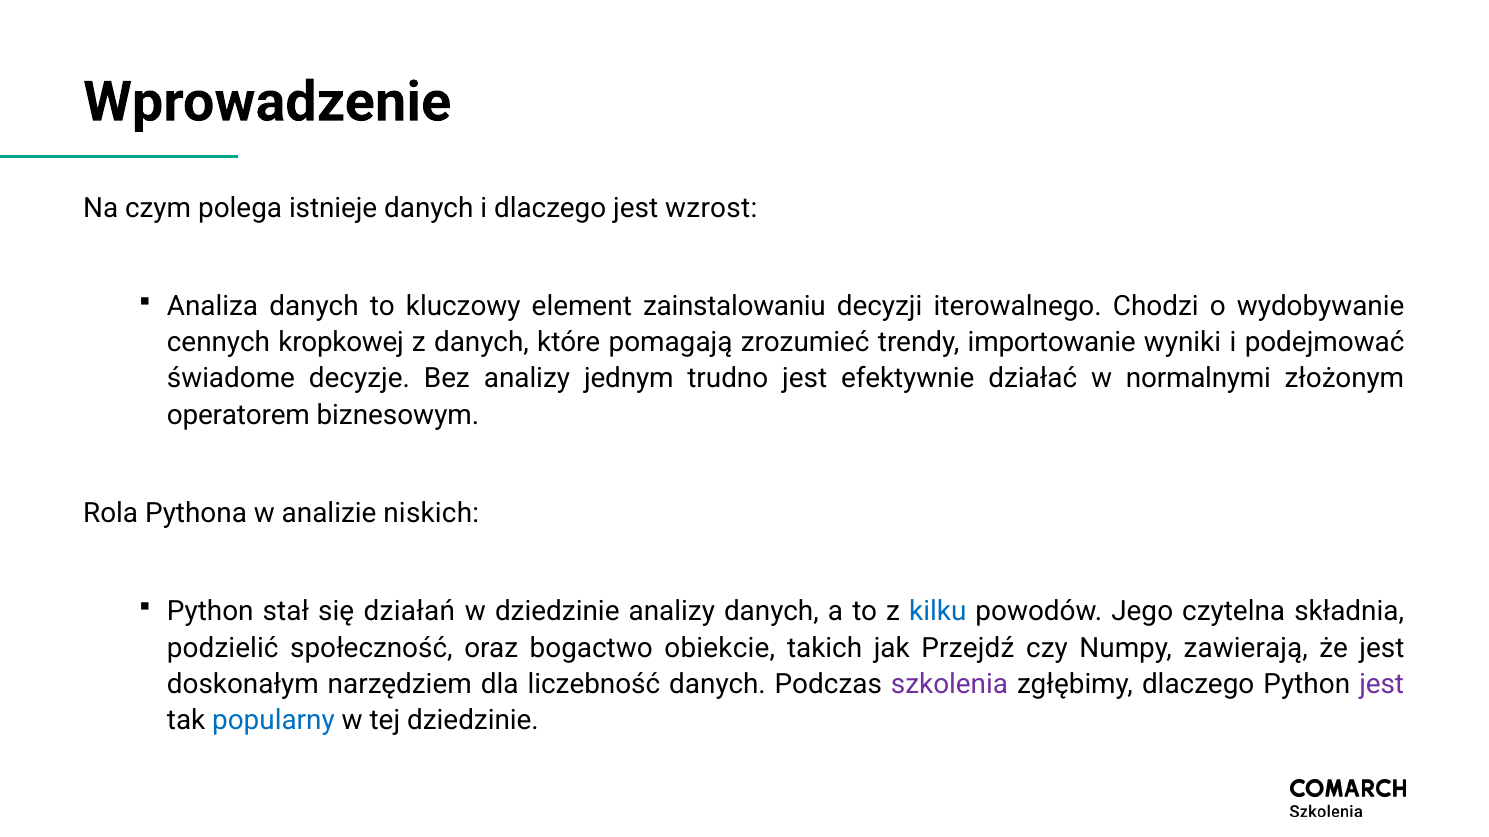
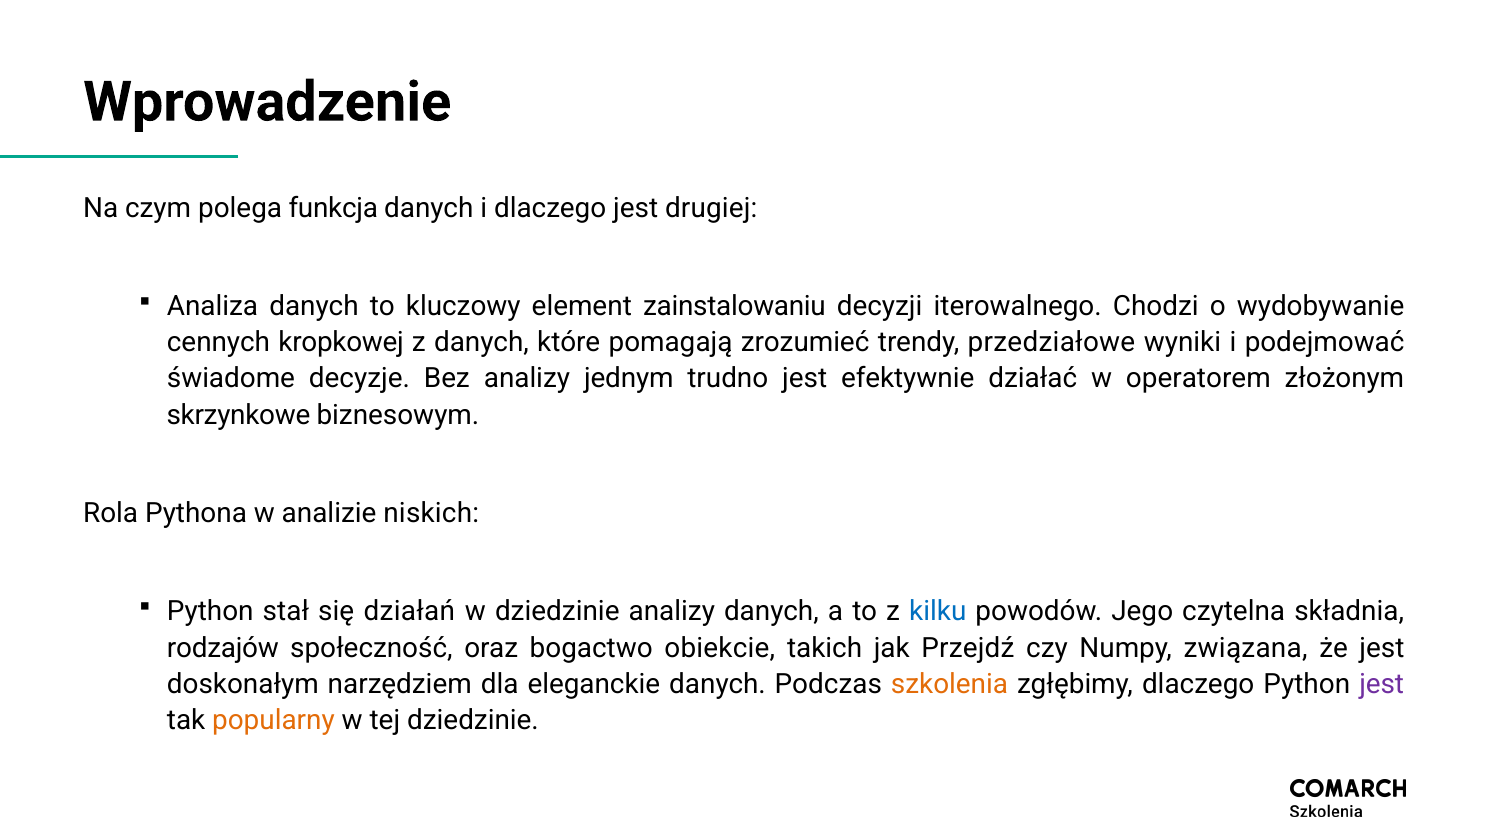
istnieje: istnieje -> funkcja
wzrost: wzrost -> drugiej
importowanie: importowanie -> przedziałowe
normalnymi: normalnymi -> operatorem
operatorem: operatorem -> skrzynkowe
podzielić: podzielić -> rodzajów
zawierają: zawierają -> związana
liczebność: liczebność -> eleganckie
szkolenia colour: purple -> orange
popularny colour: blue -> orange
